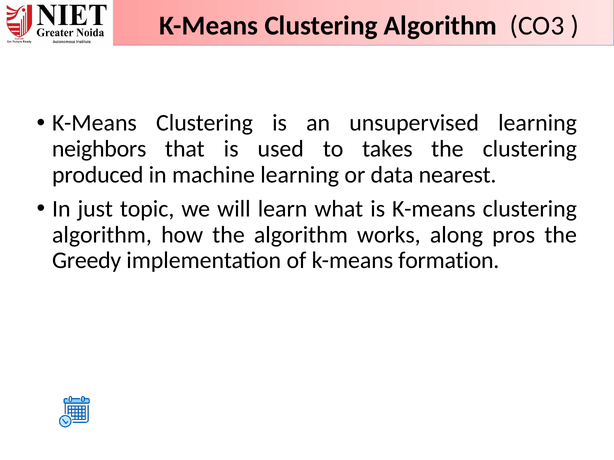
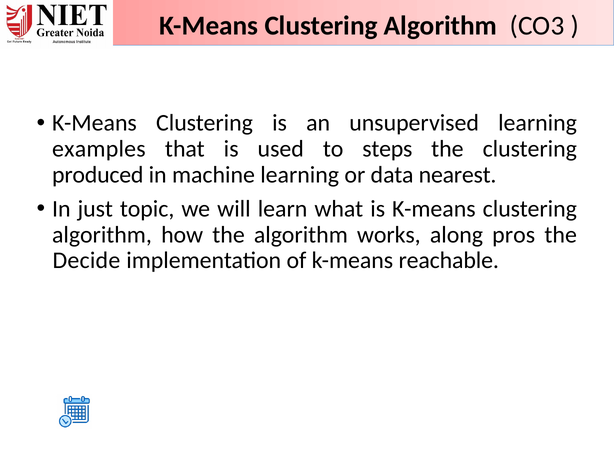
neighbors: neighbors -> examples
takes: takes -> steps
Greedy: Greedy -> Decide
formation: formation -> reachable
